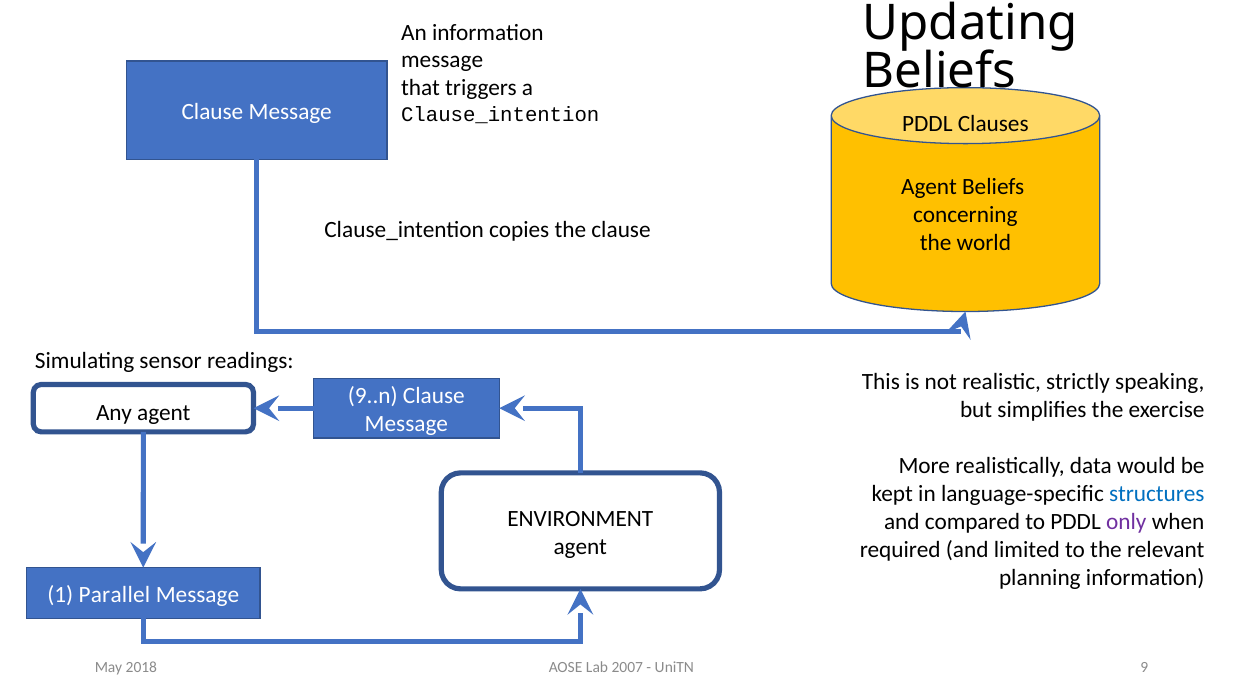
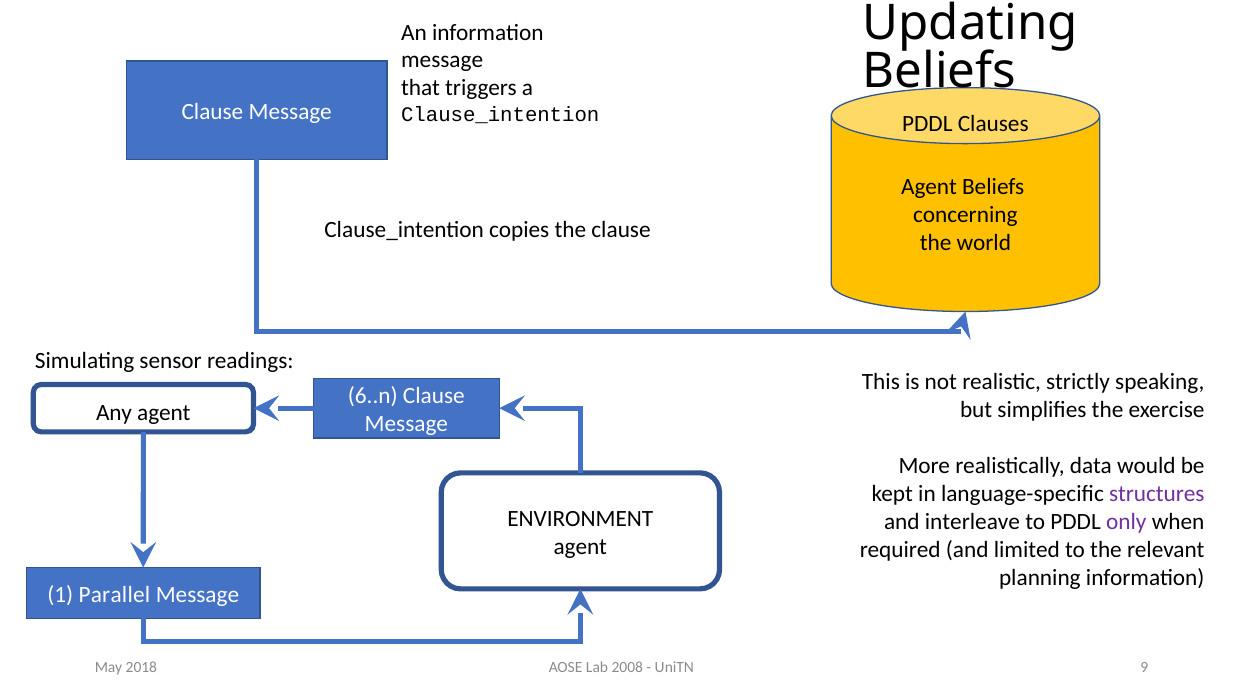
9..n: 9..n -> 6..n
structures colour: blue -> purple
compared: compared -> interleave
2007: 2007 -> 2008
